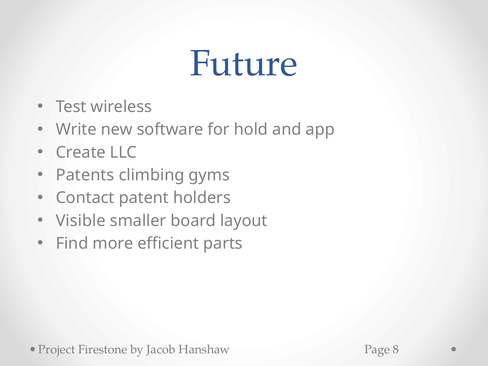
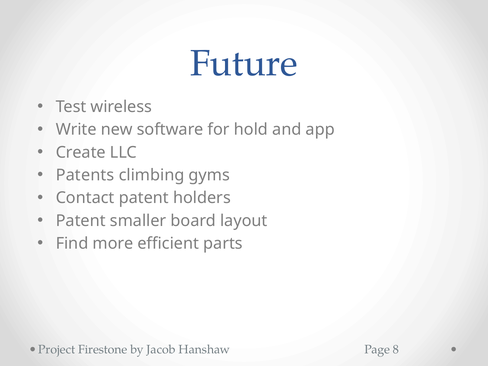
Visible at (81, 221): Visible -> Patent
